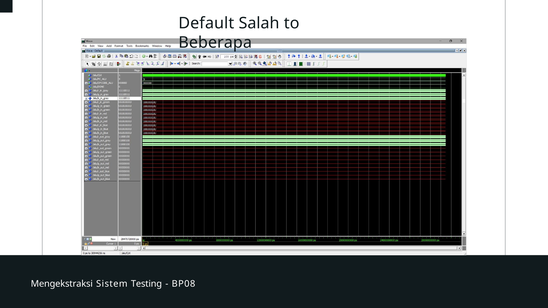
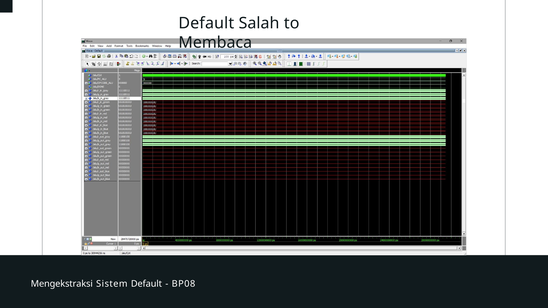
Beberapa: Beberapa -> Membaca
Sistem Testing: Testing -> Default
